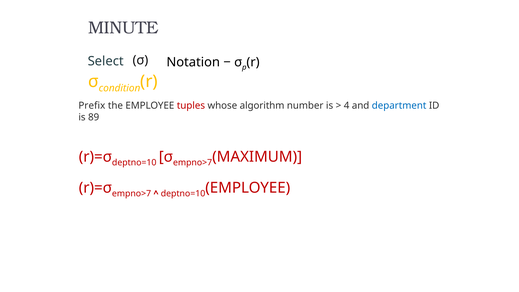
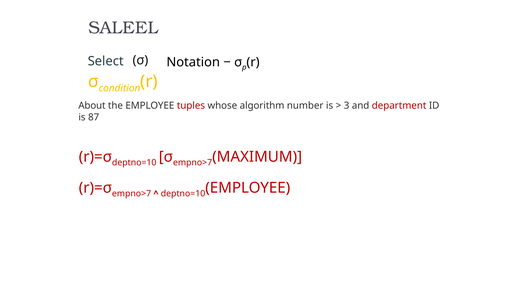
MINUTE: MINUTE -> SALEEL
Prefix: Prefix -> About
4: 4 -> 3
department colour: blue -> red
89: 89 -> 87
